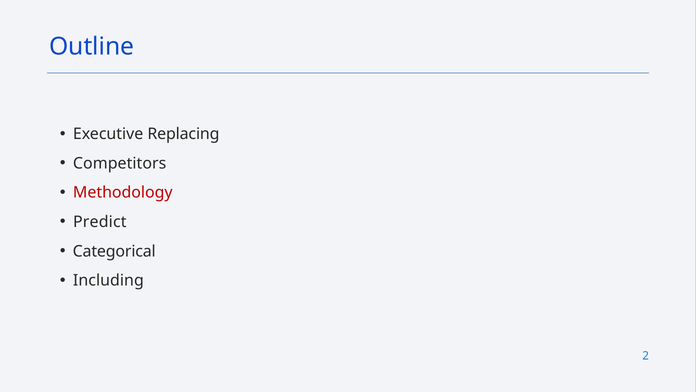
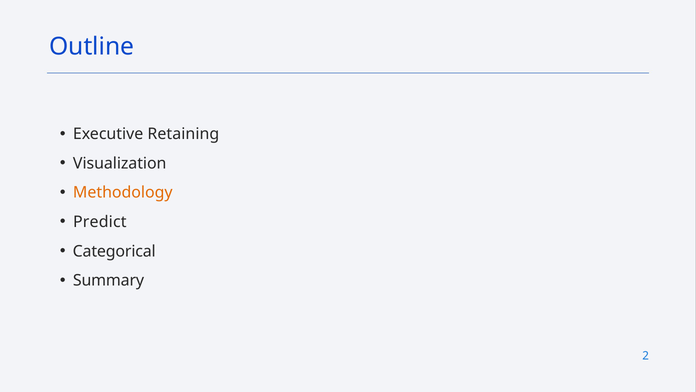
Replacing: Replacing -> Retaining
Competitors: Competitors -> Visualization
Methodology colour: red -> orange
Including: Including -> Summary
